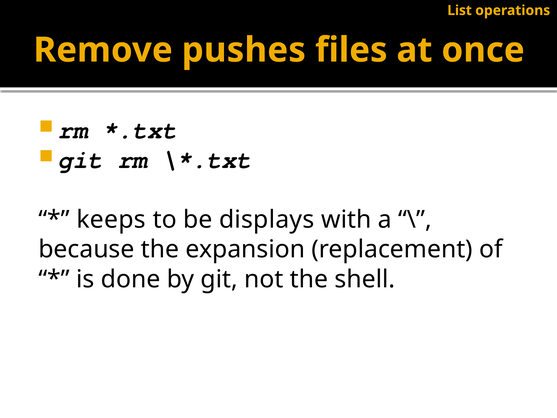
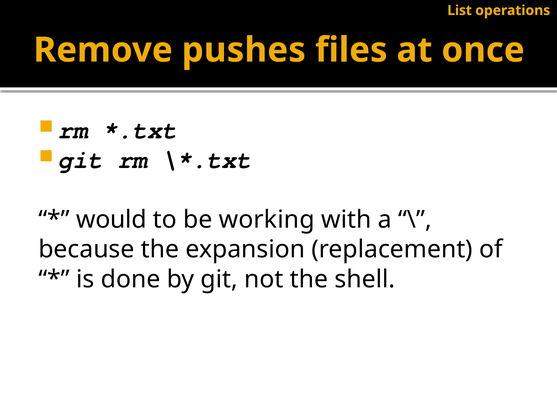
keeps: keeps -> would
displays: displays -> working
